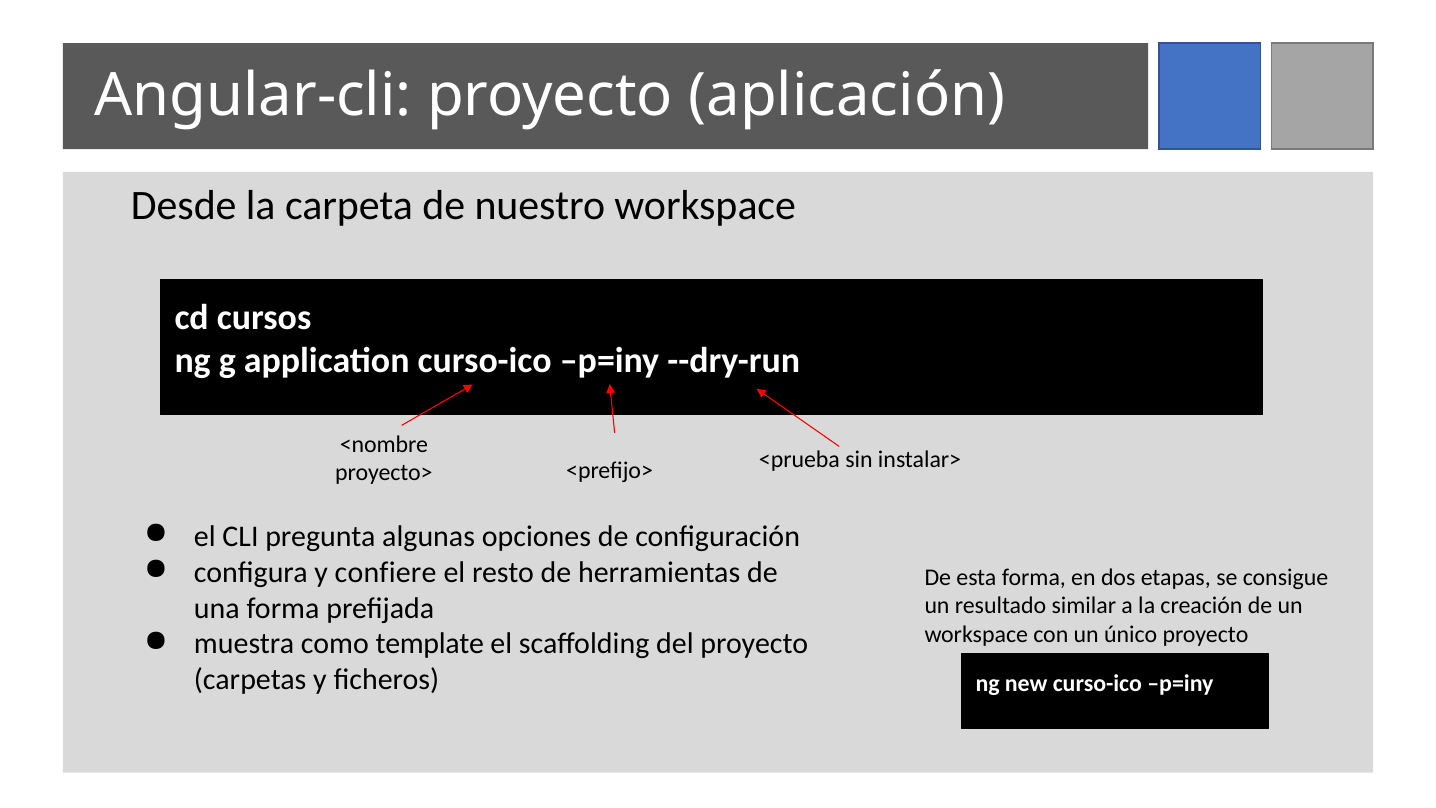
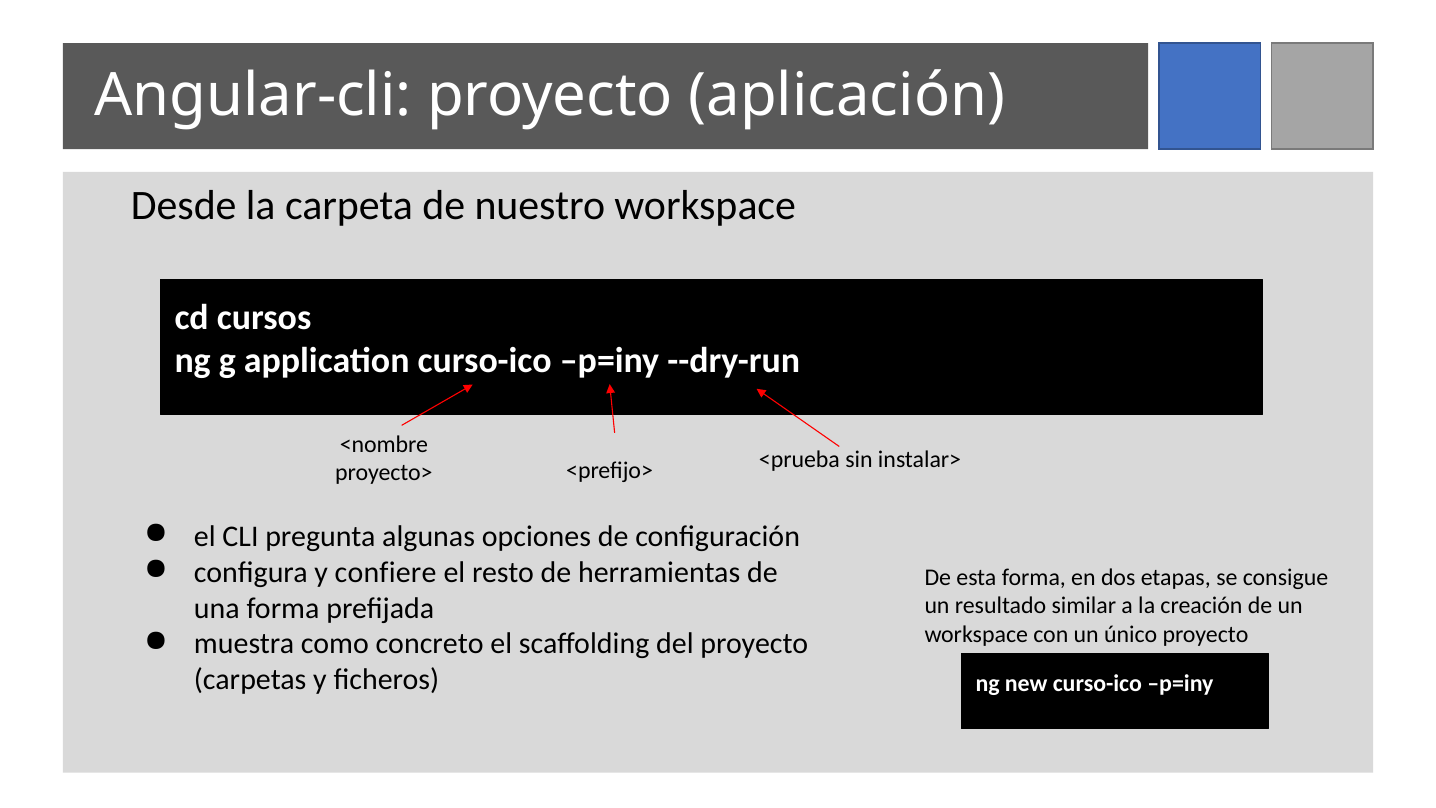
template: template -> concreto
